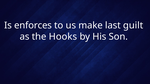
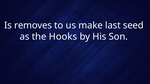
enforces: enforces -> removes
guilt: guilt -> seed
